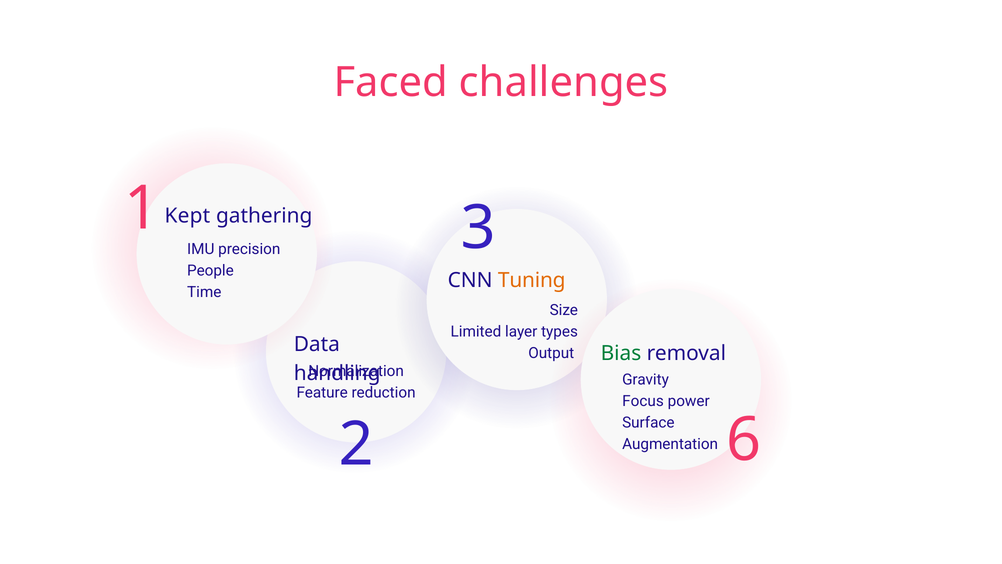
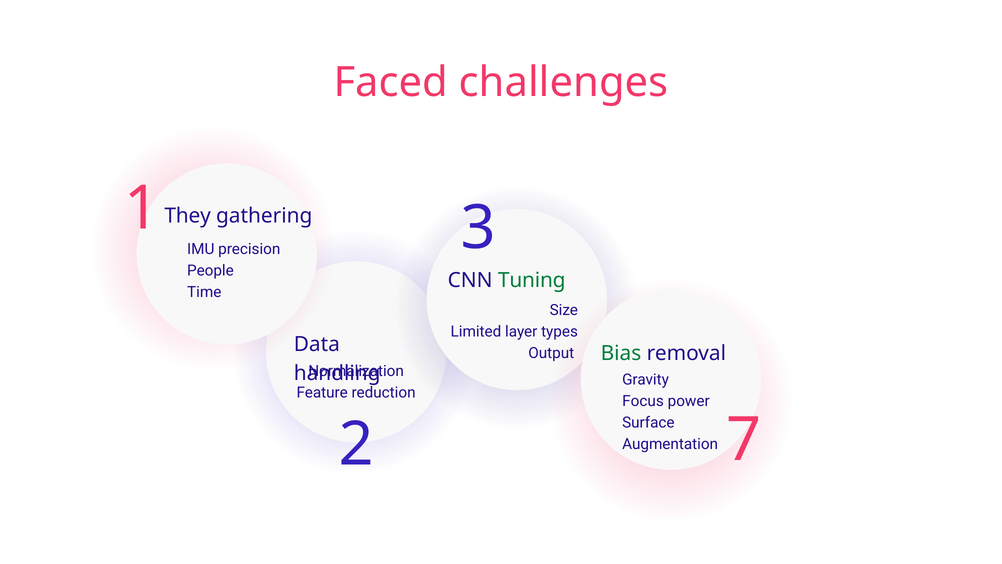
Kept: Kept -> They
Tuning colour: orange -> green
6: 6 -> 7
